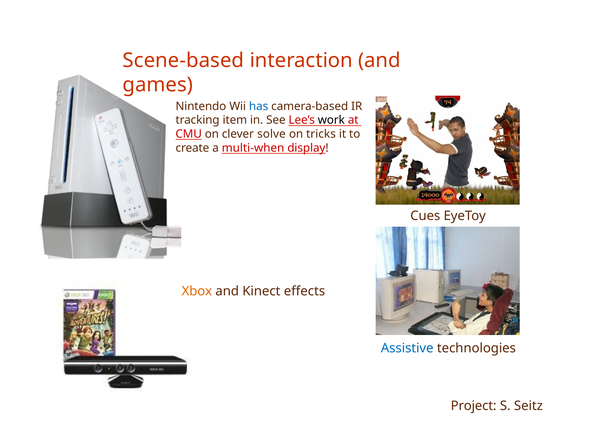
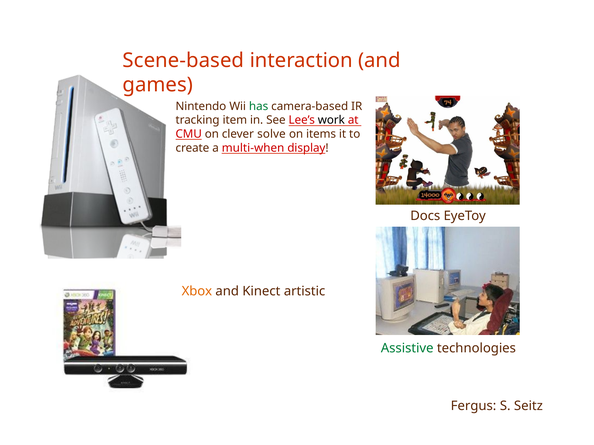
has colour: blue -> green
tricks: tricks -> items
Cues: Cues -> Docs
effects: effects -> artistic
Assistive colour: blue -> green
Project: Project -> Fergus
